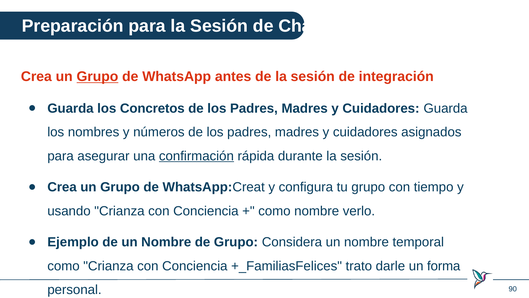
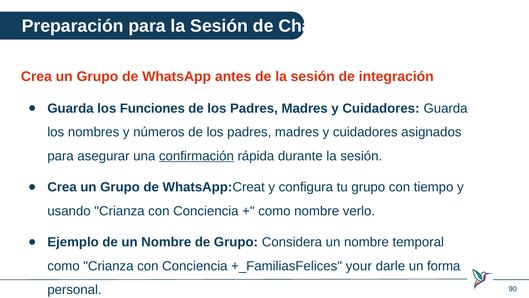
Grupo at (97, 77) underline: present -> none
Concretos: Concretos -> Funciones
trato: trato -> your
